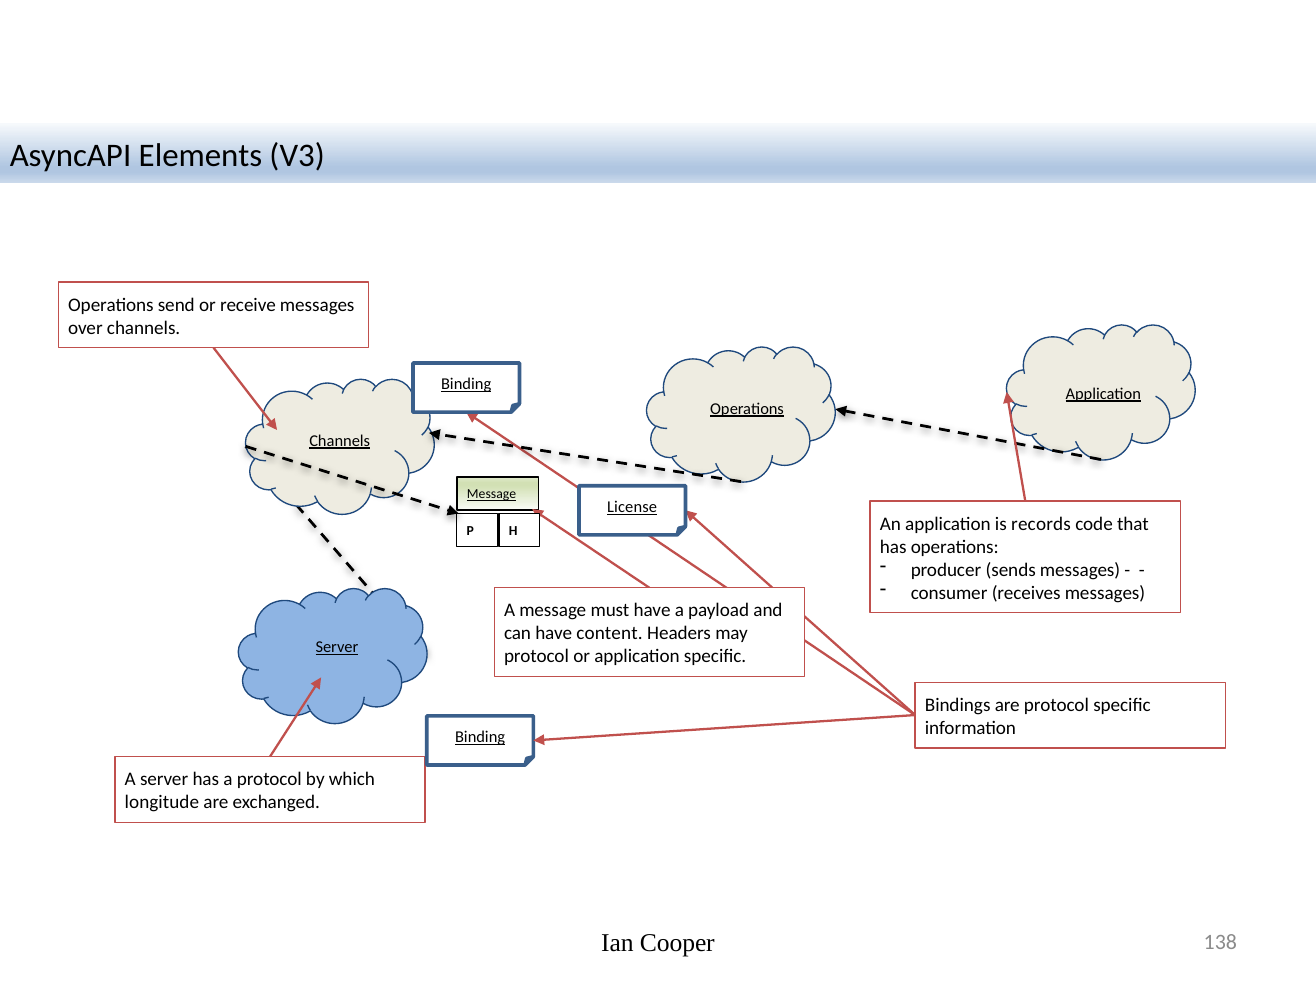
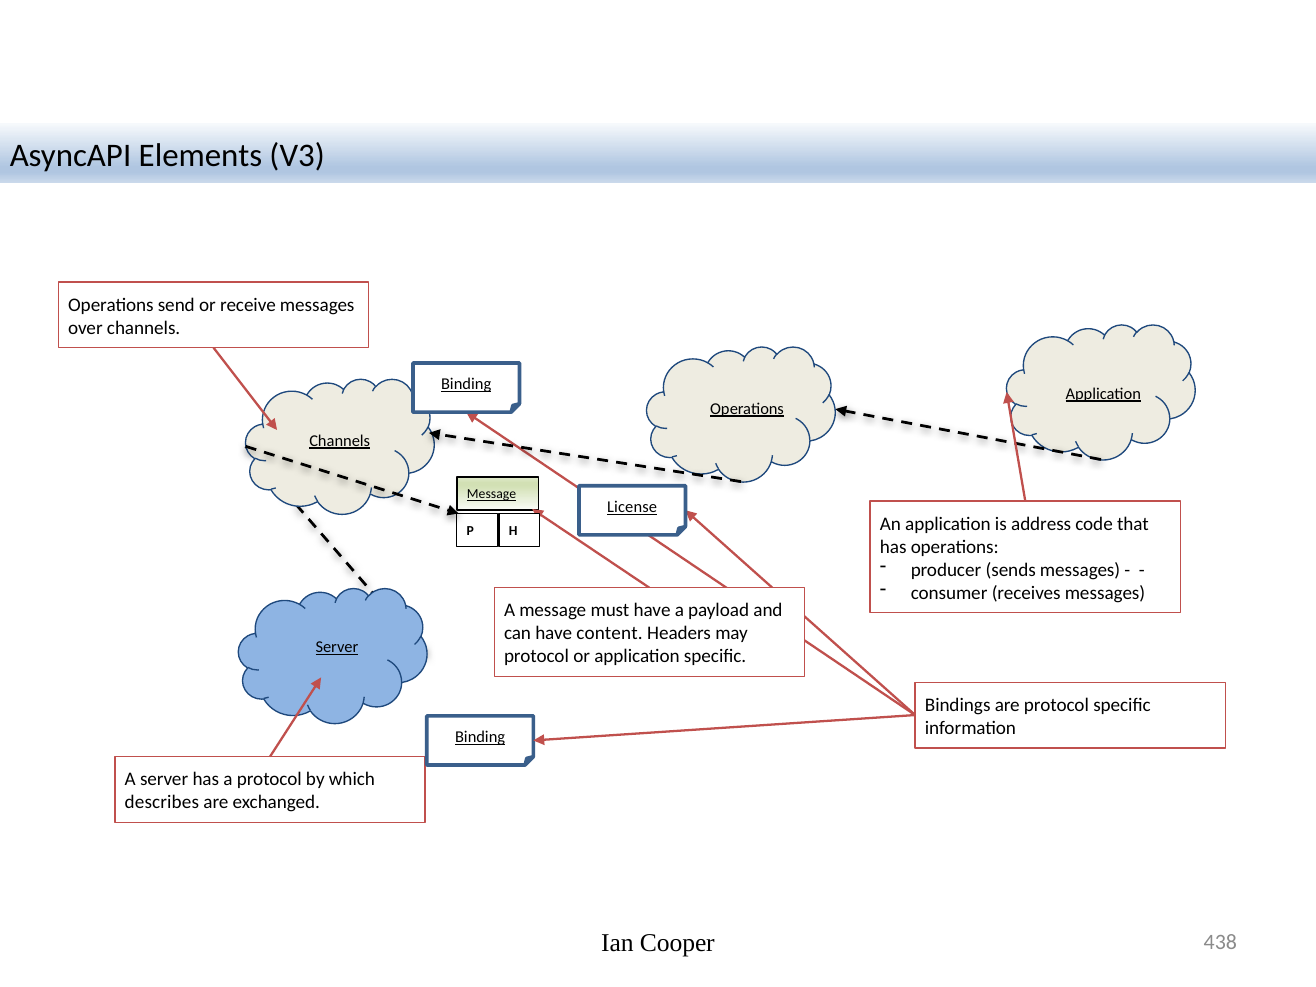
records: records -> address
longitude: longitude -> describes
138: 138 -> 438
